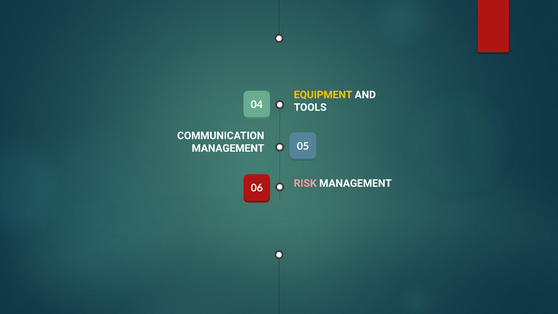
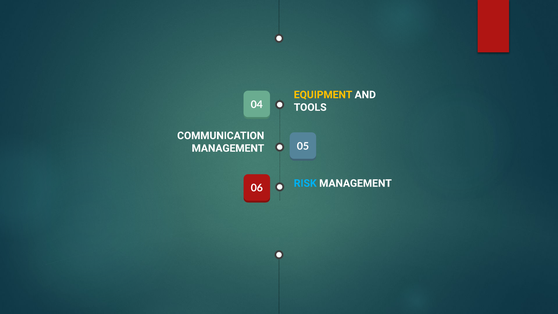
RISK colour: pink -> light blue
